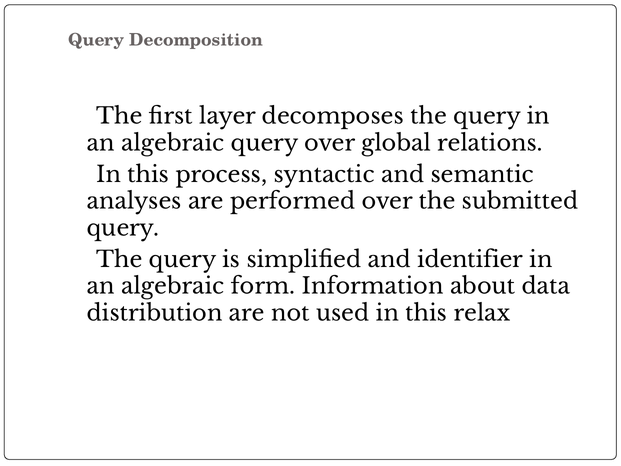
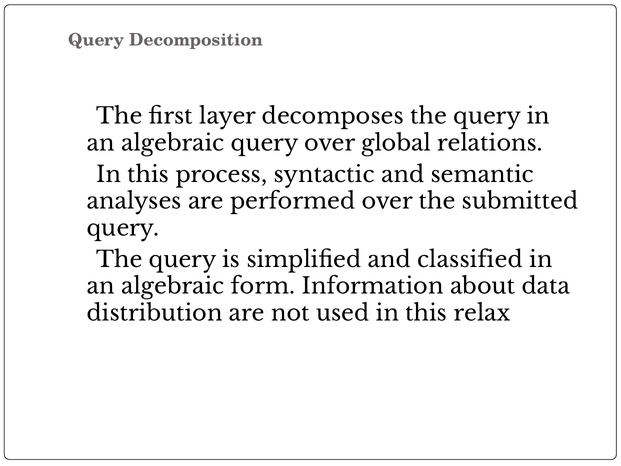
identifier: identifier -> classified
